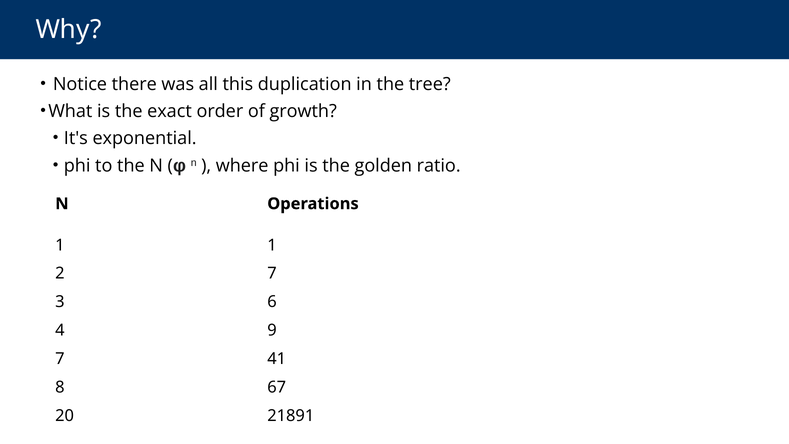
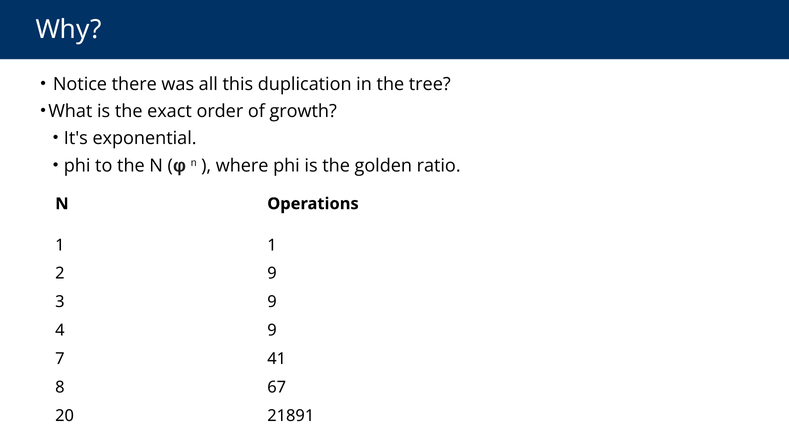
2 7: 7 -> 9
3 6: 6 -> 9
